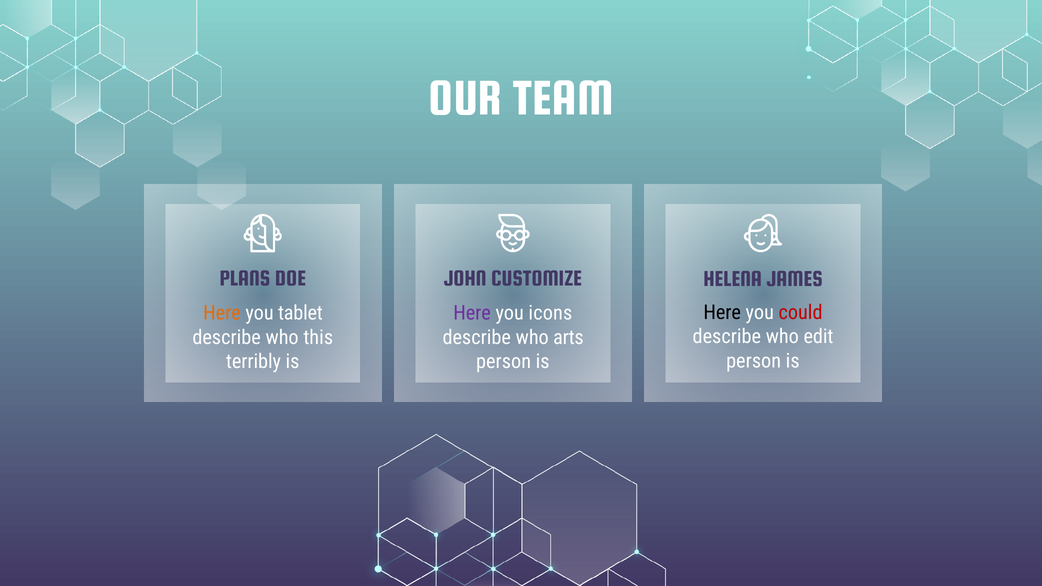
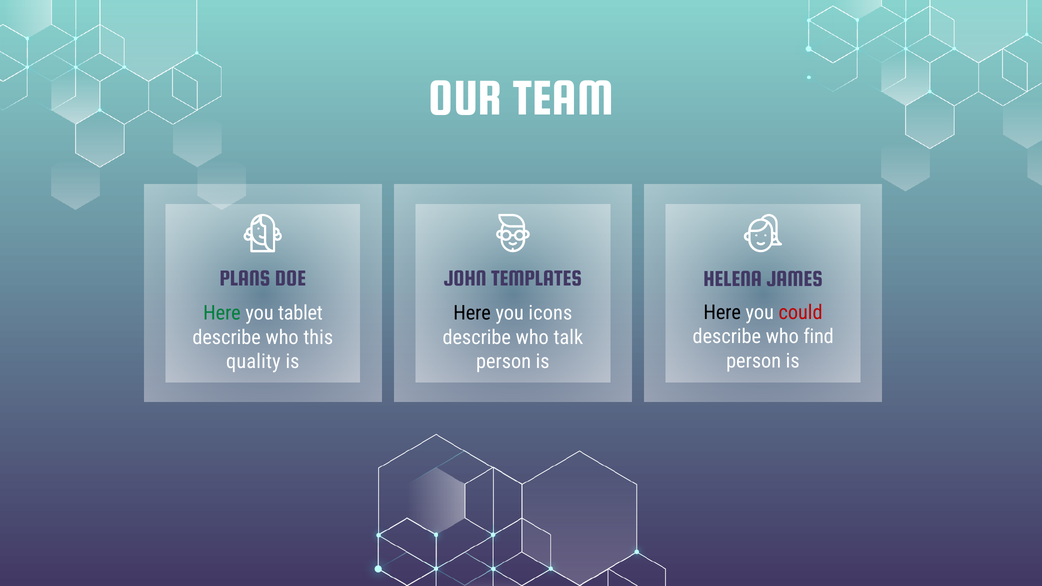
CUSTOMIZE: CUSTOMIZE -> TEMPLATES
Here at (222, 313) colour: orange -> green
Here at (472, 313) colour: purple -> black
edit: edit -> find
arts: arts -> talk
terribly: terribly -> quality
